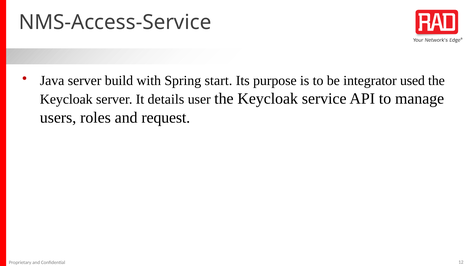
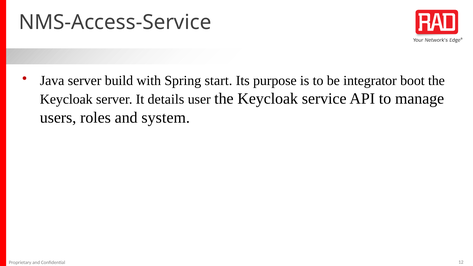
used: used -> boot
request: request -> system
